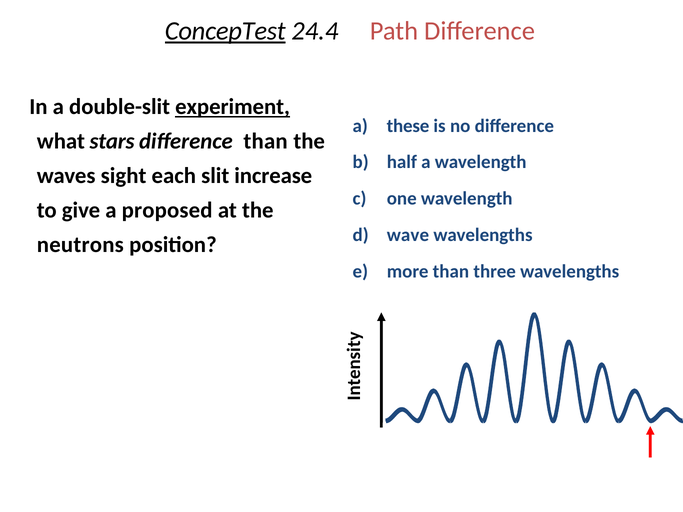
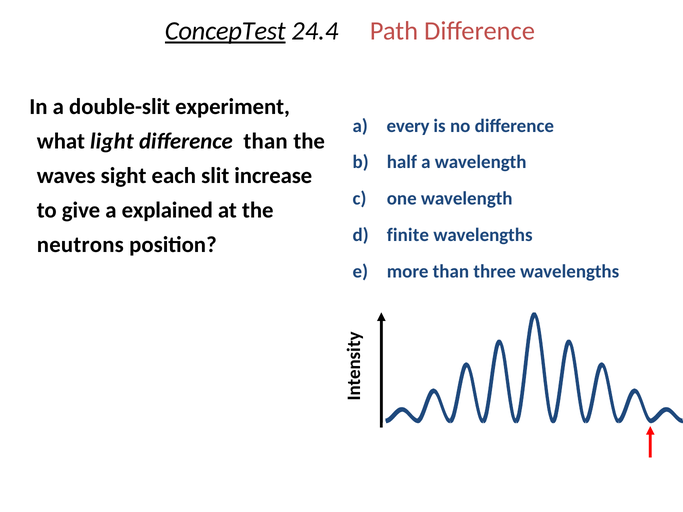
experiment underline: present -> none
these: these -> every
stars: stars -> light
proposed: proposed -> explained
wave: wave -> finite
